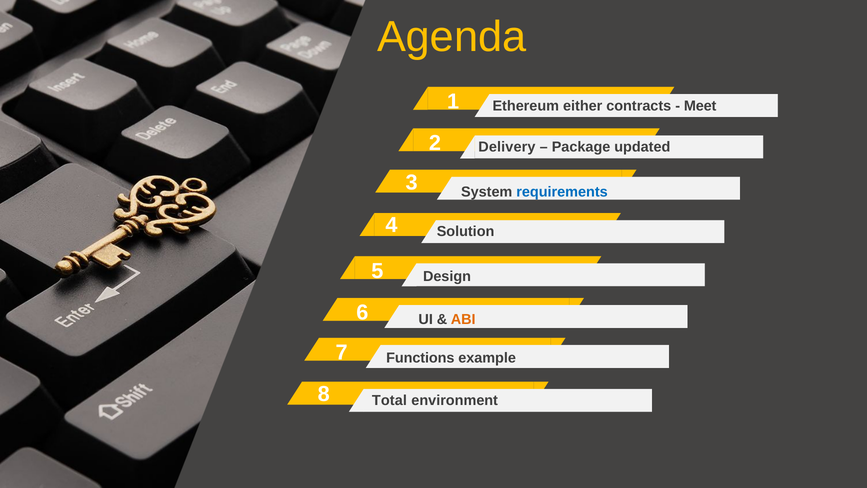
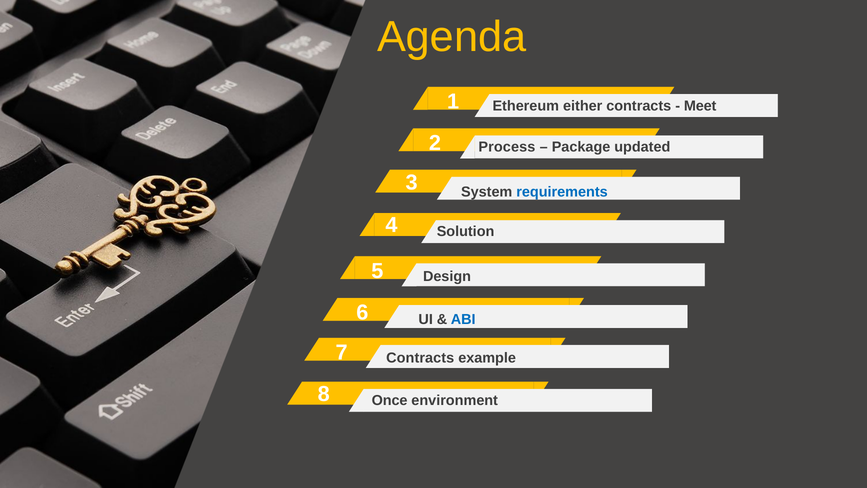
Delivery: Delivery -> Process
ABI colour: orange -> blue
7 Functions: Functions -> Contracts
Total: Total -> Once
